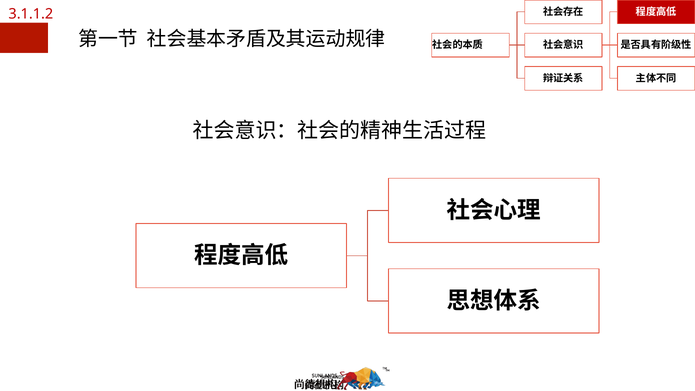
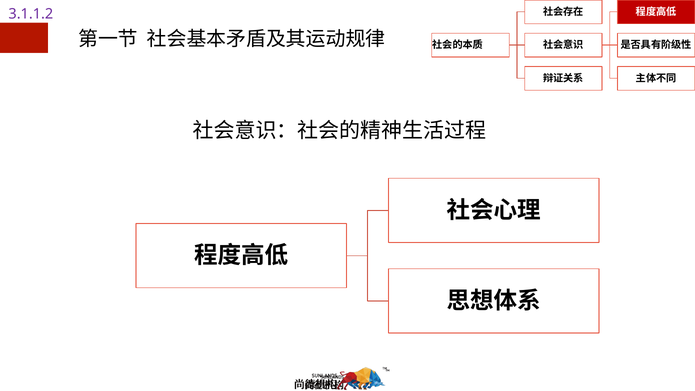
3.1.1.2 colour: red -> purple
